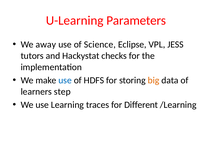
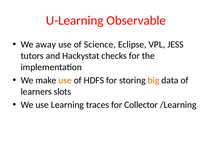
Parameters: Parameters -> Observable
use at (65, 80) colour: blue -> orange
step: step -> slots
Different: Different -> Collector
